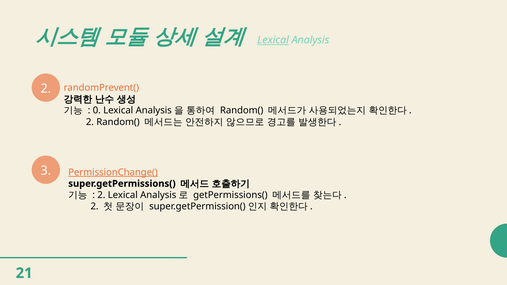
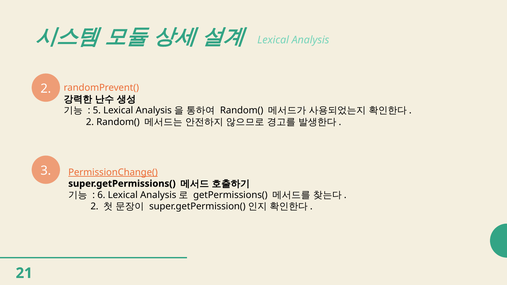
Lexical at (273, 40) underline: present -> none
0: 0 -> 5
2 at (101, 195): 2 -> 6
